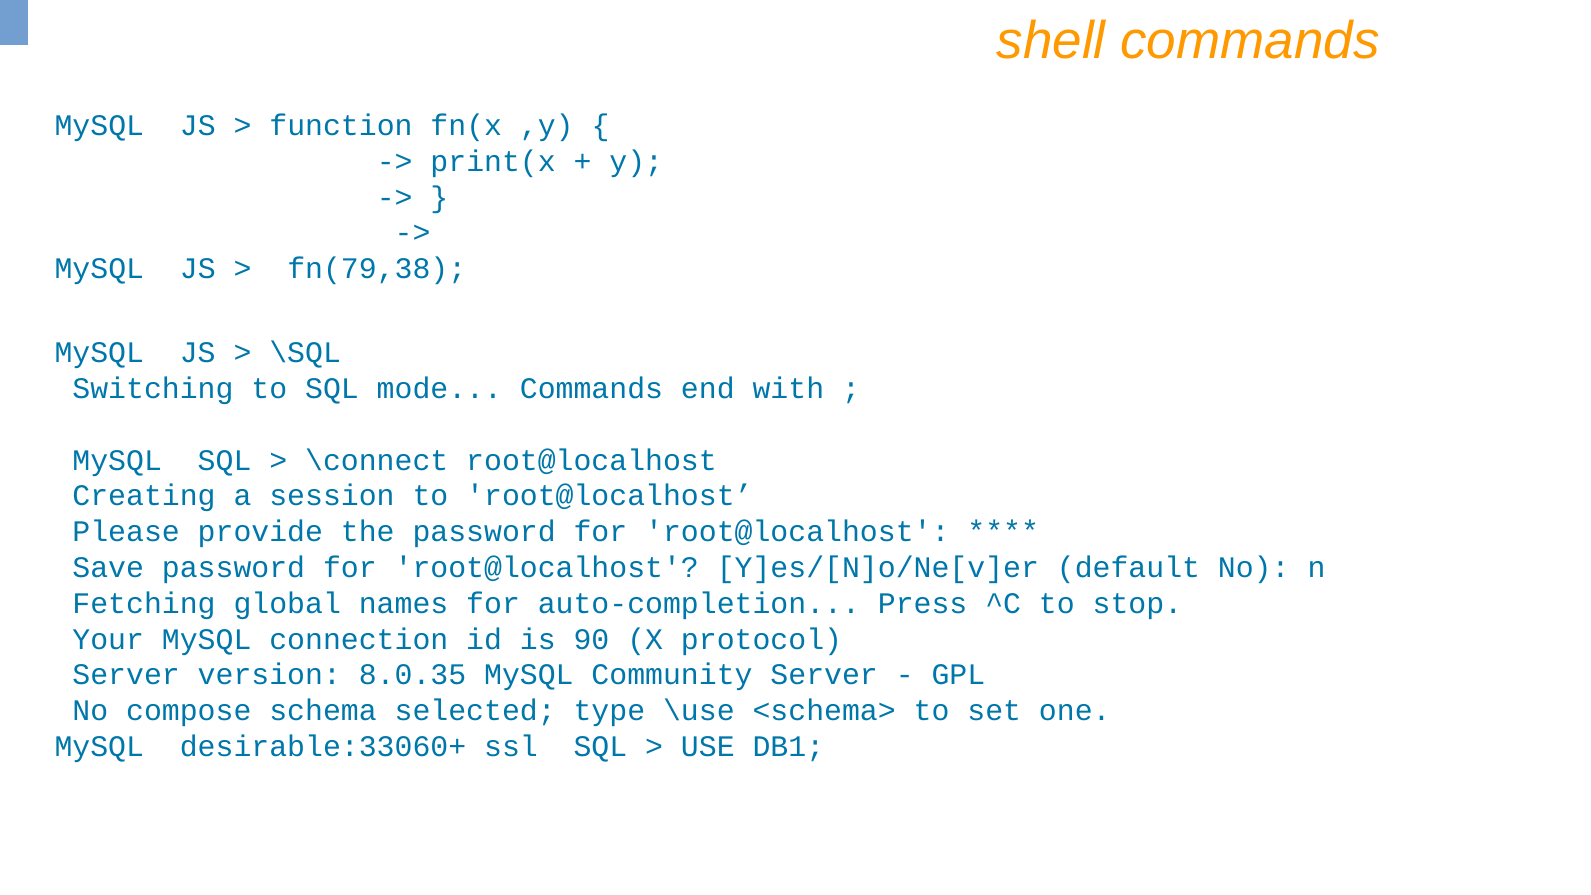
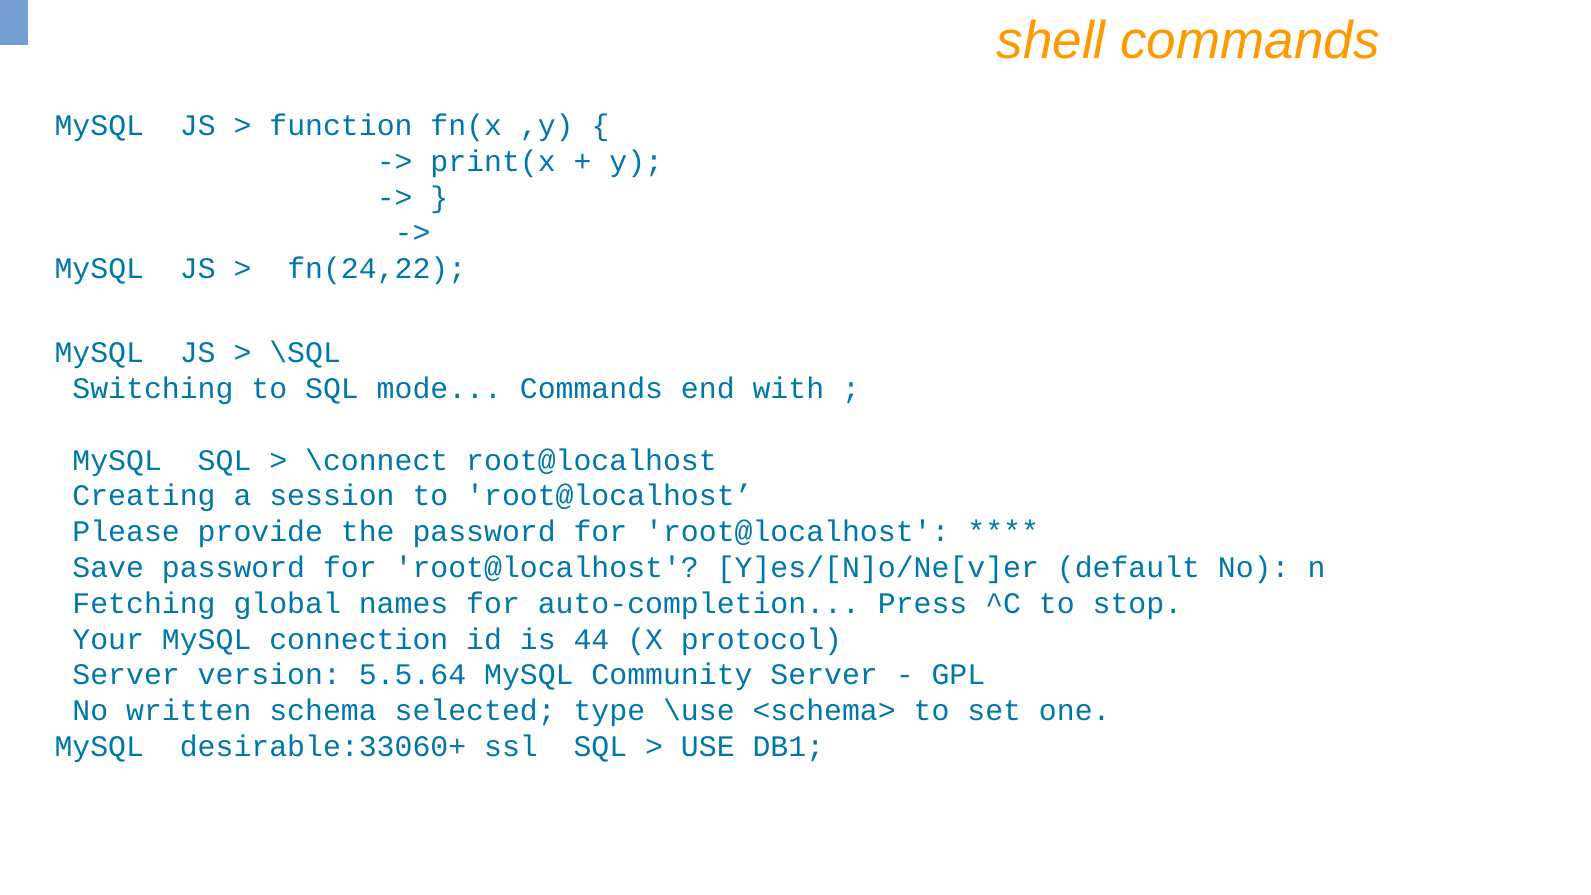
fn(79,38: fn(79,38 -> fn(24,22
90: 90 -> 44
8.0.35: 8.0.35 -> 5.5.64
compose: compose -> written
